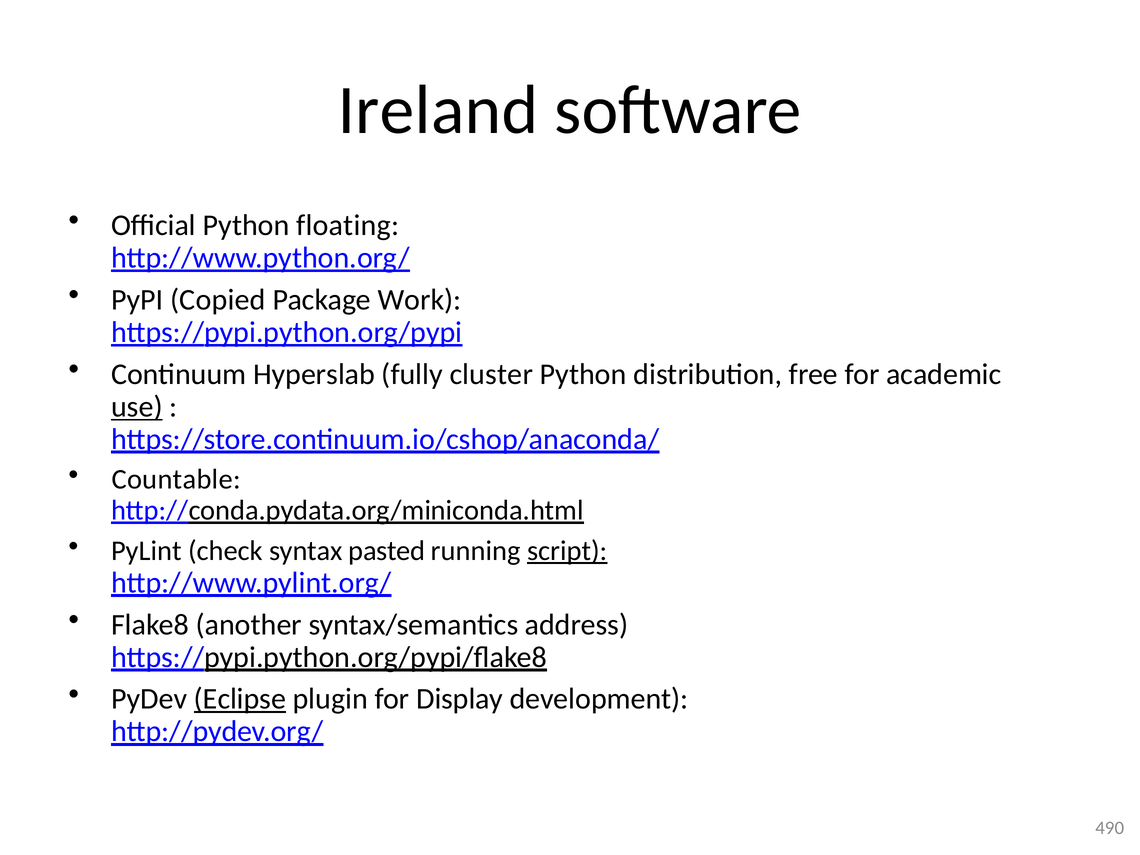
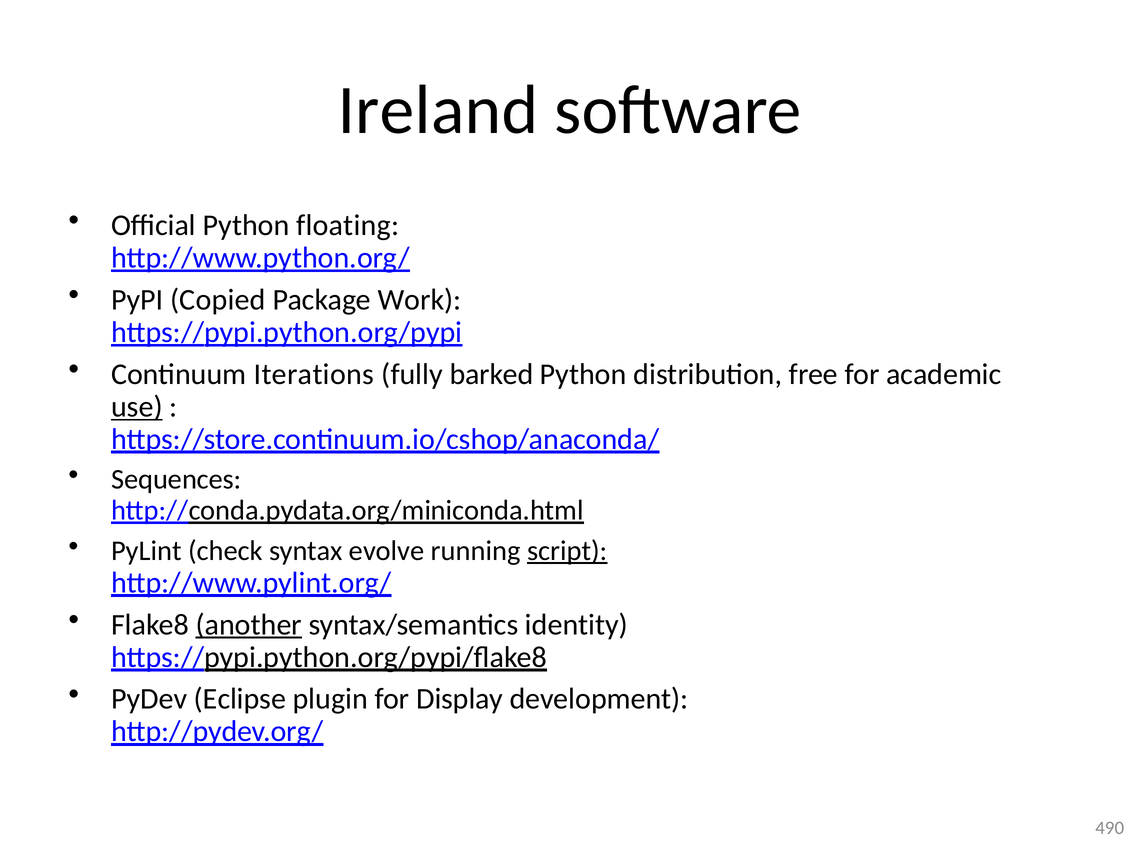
Hyperslab: Hyperslab -> Iterations
cluster: cluster -> barked
Countable: Countable -> Sequences
pasted: pasted -> evolve
another underline: none -> present
address: address -> identity
Eclipse underline: present -> none
